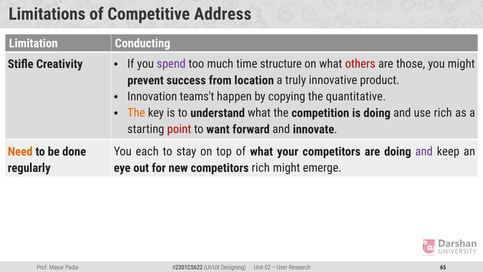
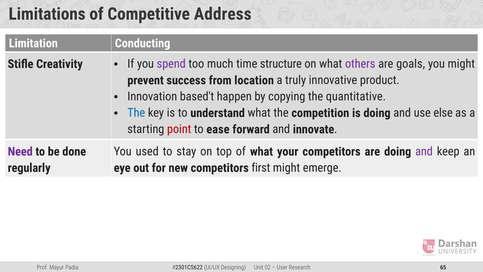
others colour: red -> purple
those: those -> goals
teams't: teams't -> based't
The at (136, 113) colour: orange -> blue
use rich: rich -> else
want: want -> ease
each: each -> used
Need colour: orange -> purple
competitors rich: rich -> first
